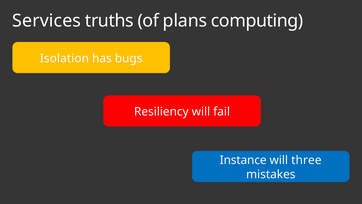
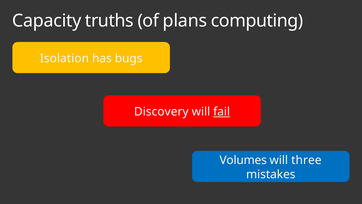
Services: Services -> Capacity
Resiliency: Resiliency -> Discovery
fail underline: none -> present
Instance: Instance -> Volumes
